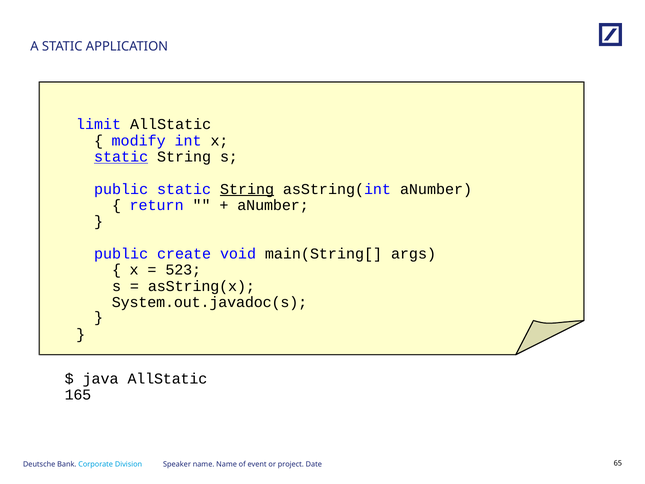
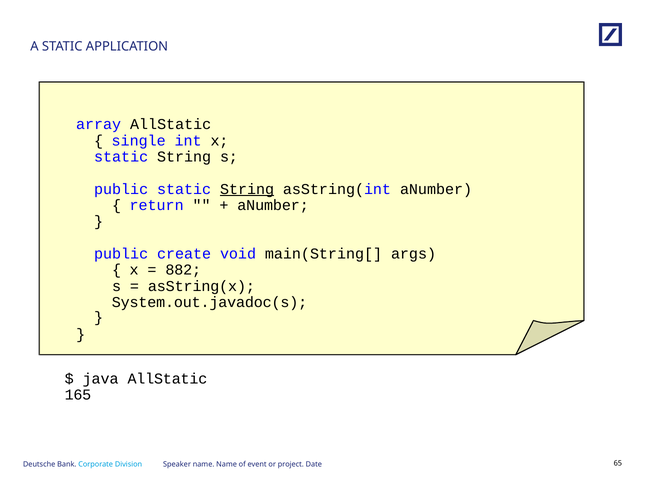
limit: limit -> array
modify: modify -> single
static at (121, 157) underline: present -> none
523: 523 -> 882
